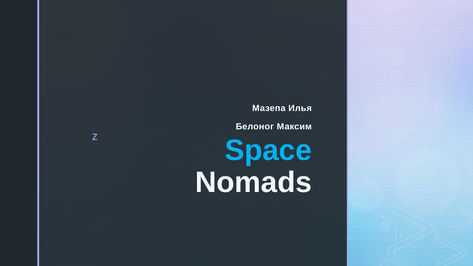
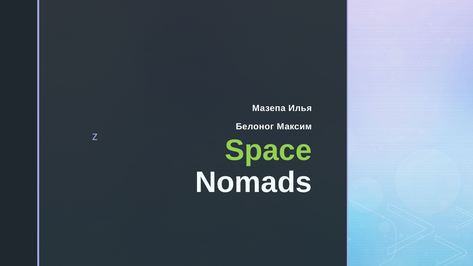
Space colour: light blue -> light green
